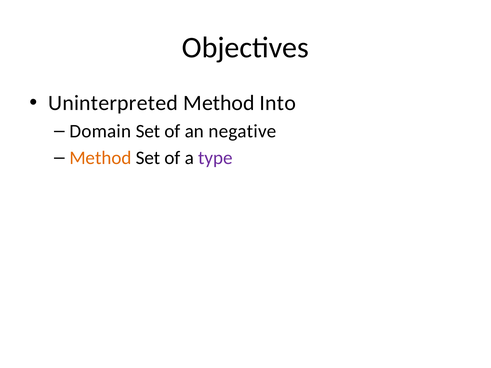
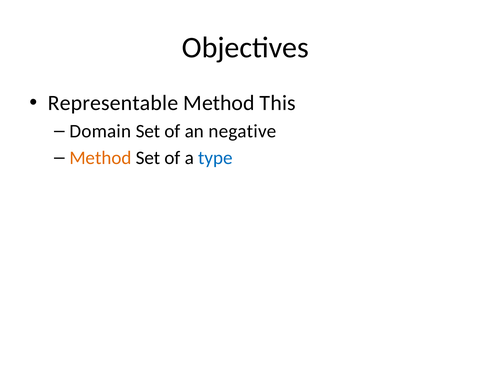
Uninterpreted: Uninterpreted -> Representable
Into: Into -> This
type colour: purple -> blue
